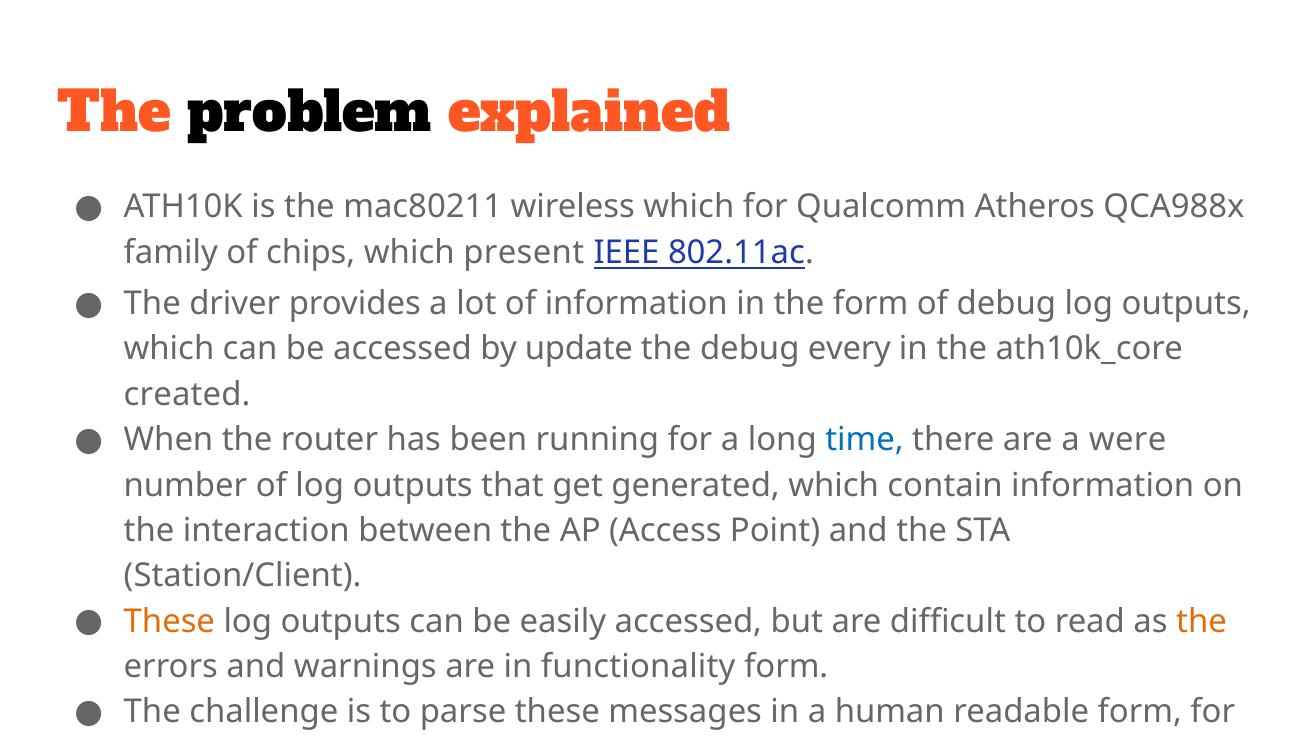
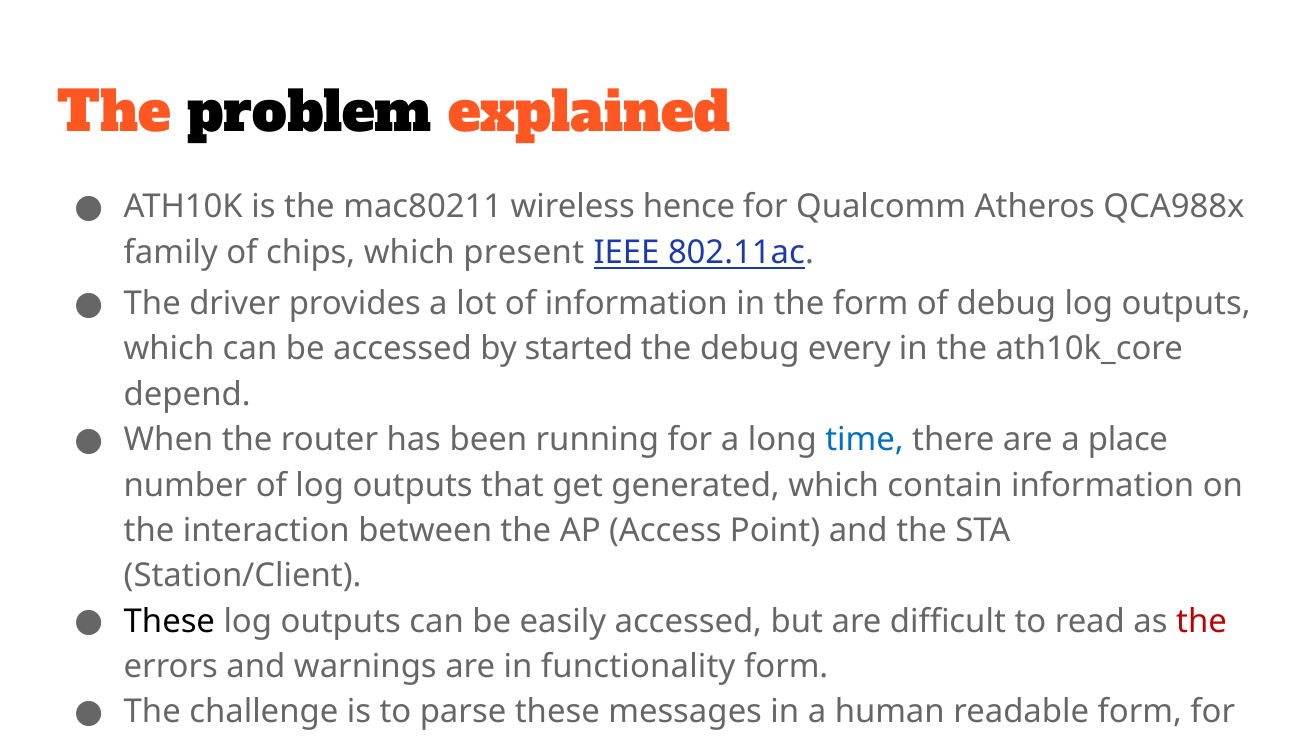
wireless which: which -> hence
update: update -> started
created: created -> depend
were: were -> place
These at (169, 621) colour: orange -> black
the at (1202, 621) colour: orange -> red
